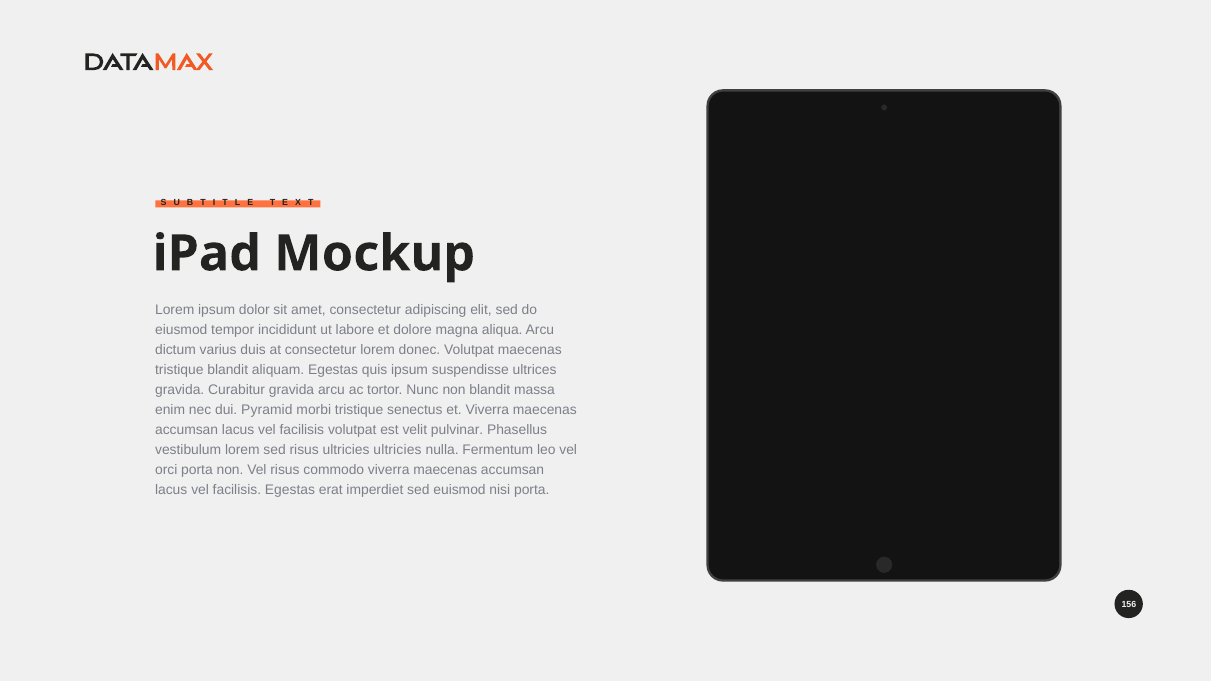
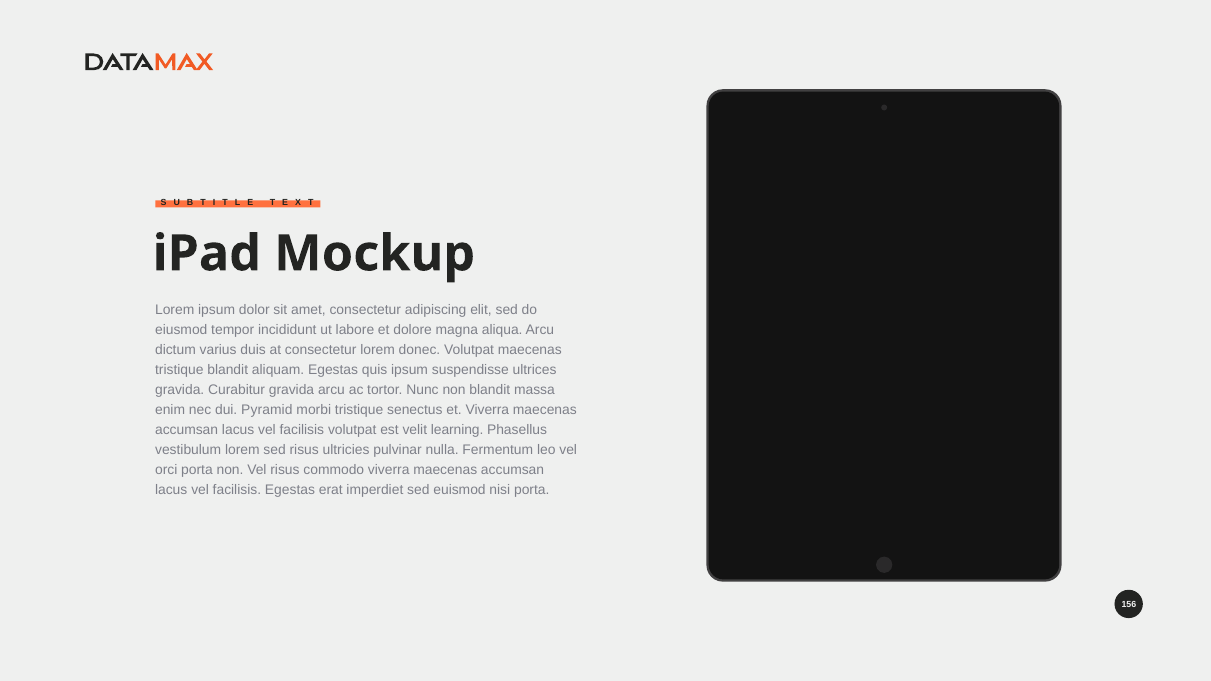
pulvinar: pulvinar -> learning
ultricies ultricies: ultricies -> pulvinar
